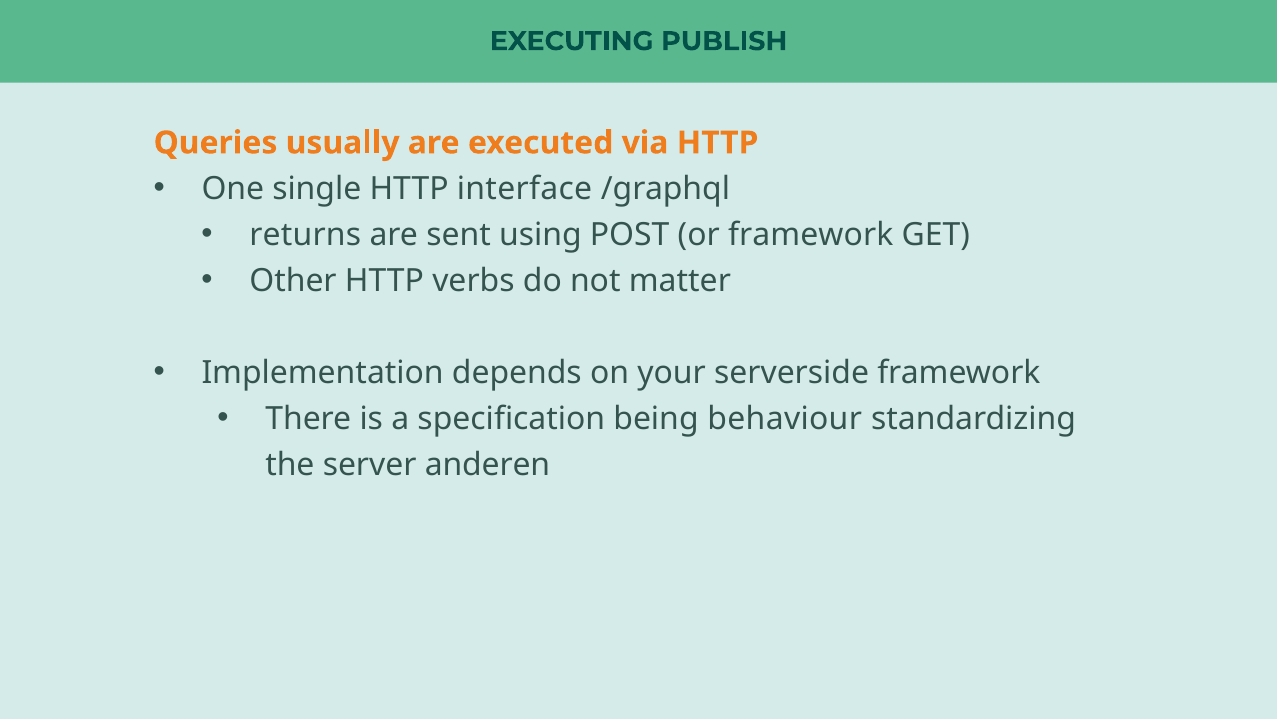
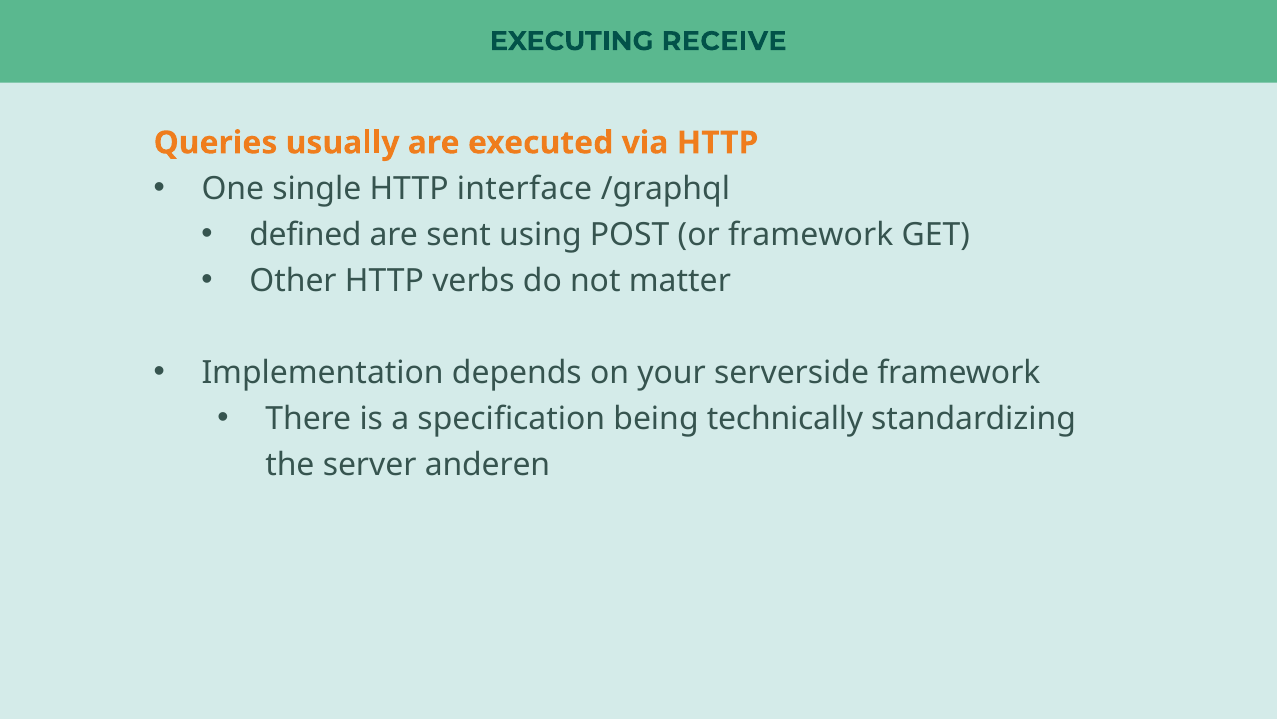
PUBLISH: PUBLISH -> RECEIVE
returns: returns -> defined
behaviour: behaviour -> technically
